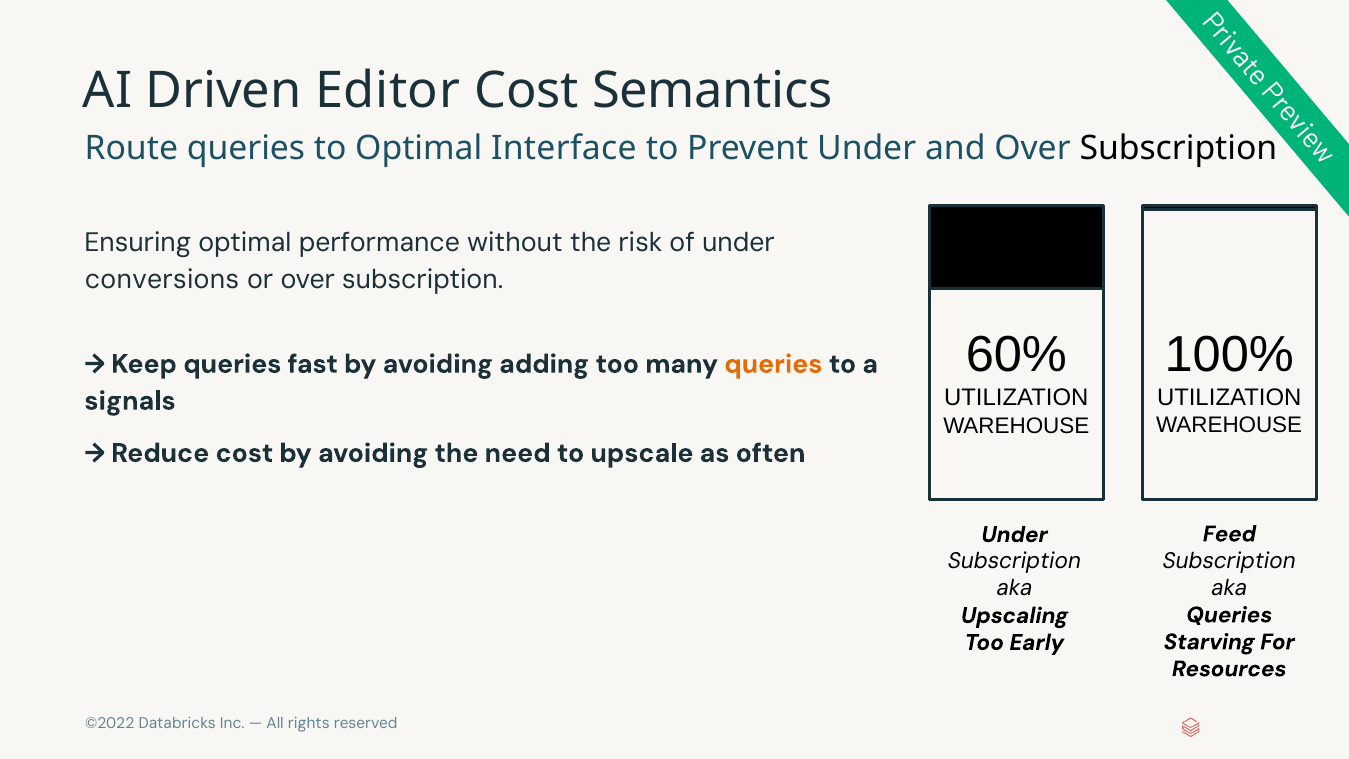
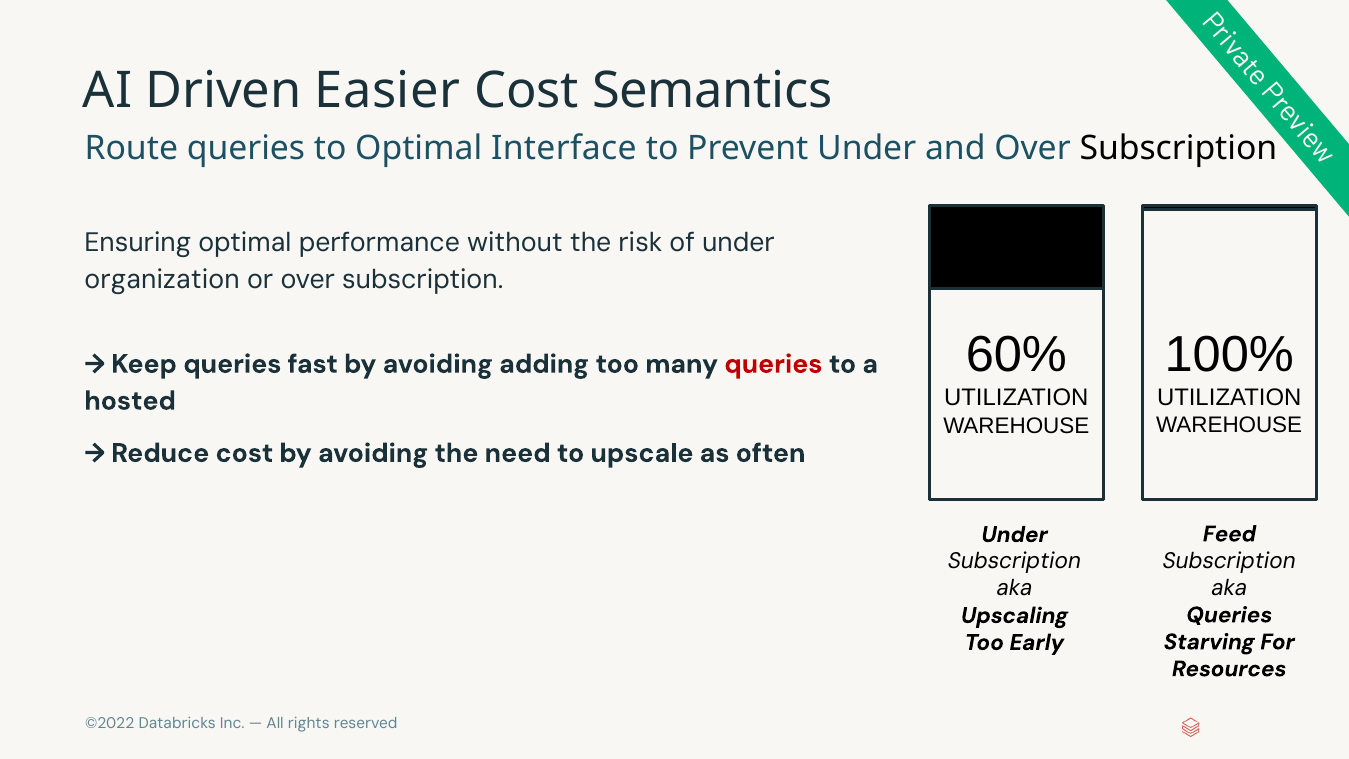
Editor: Editor -> Easier
conversions: conversions -> organization
queries at (773, 364) colour: orange -> red
signals: signals -> hosted
